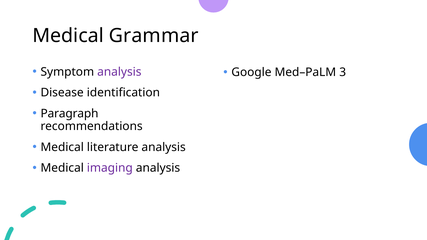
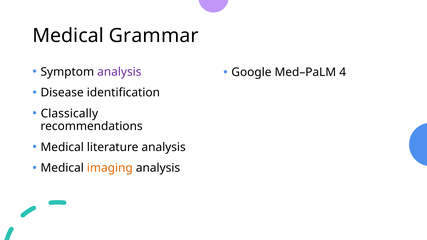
3: 3 -> 4
Paragraph: Paragraph -> Classically
imaging colour: purple -> orange
